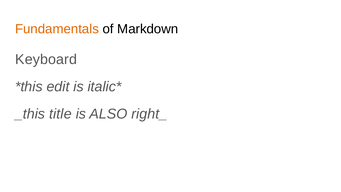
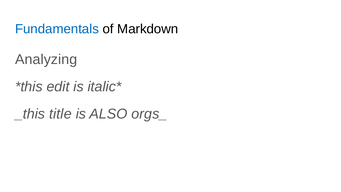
Fundamentals colour: orange -> blue
Keyboard: Keyboard -> Analyzing
right_: right_ -> orgs_
